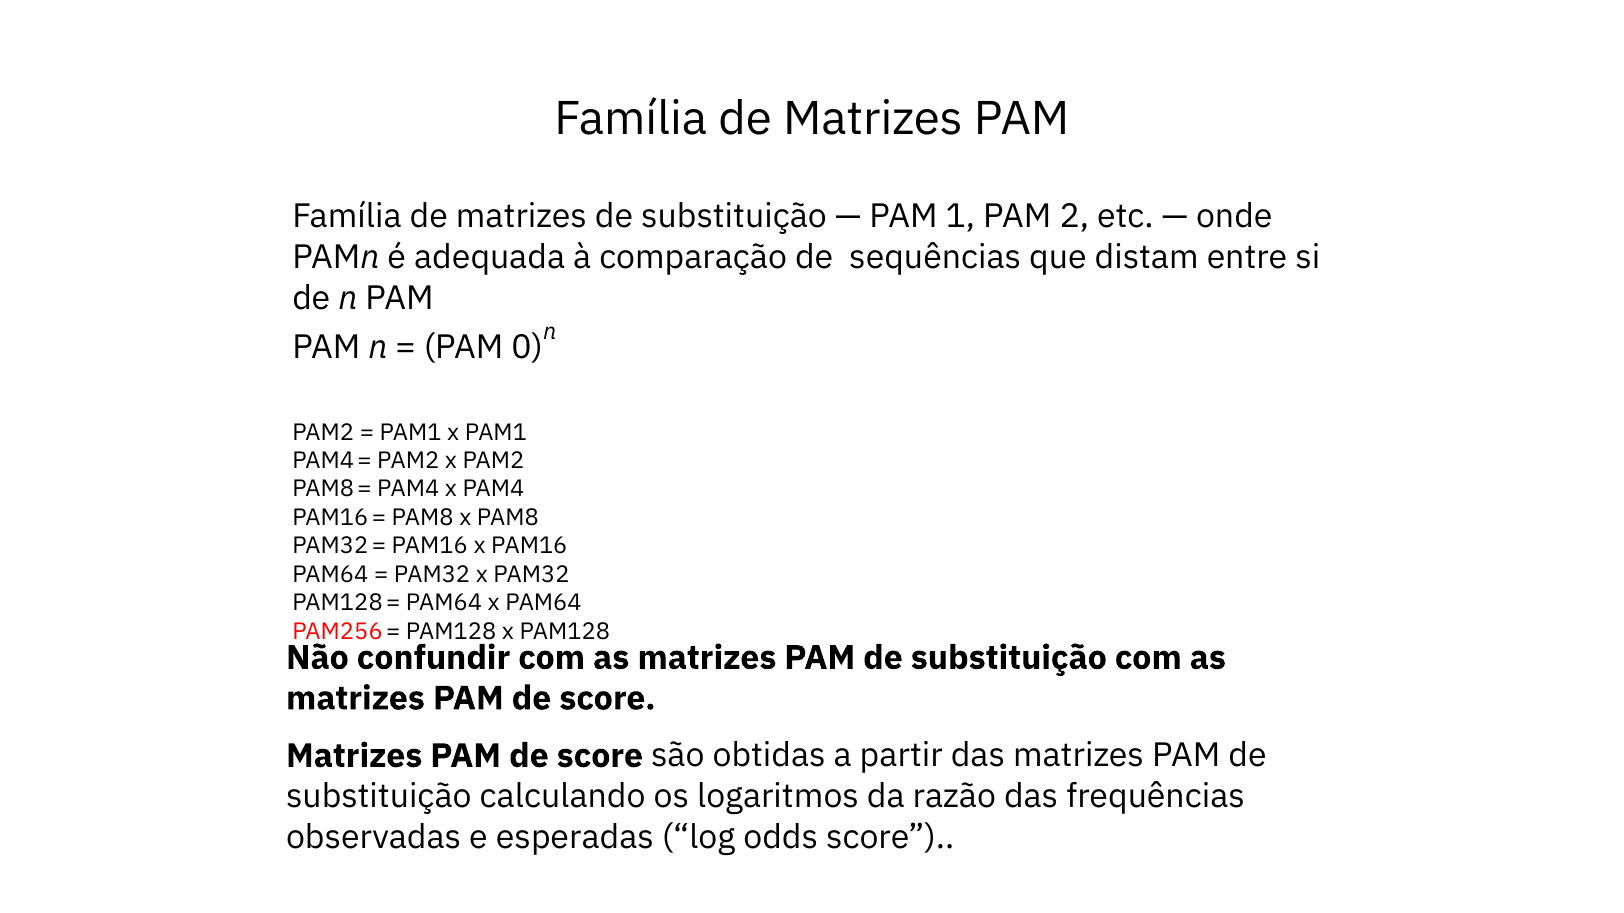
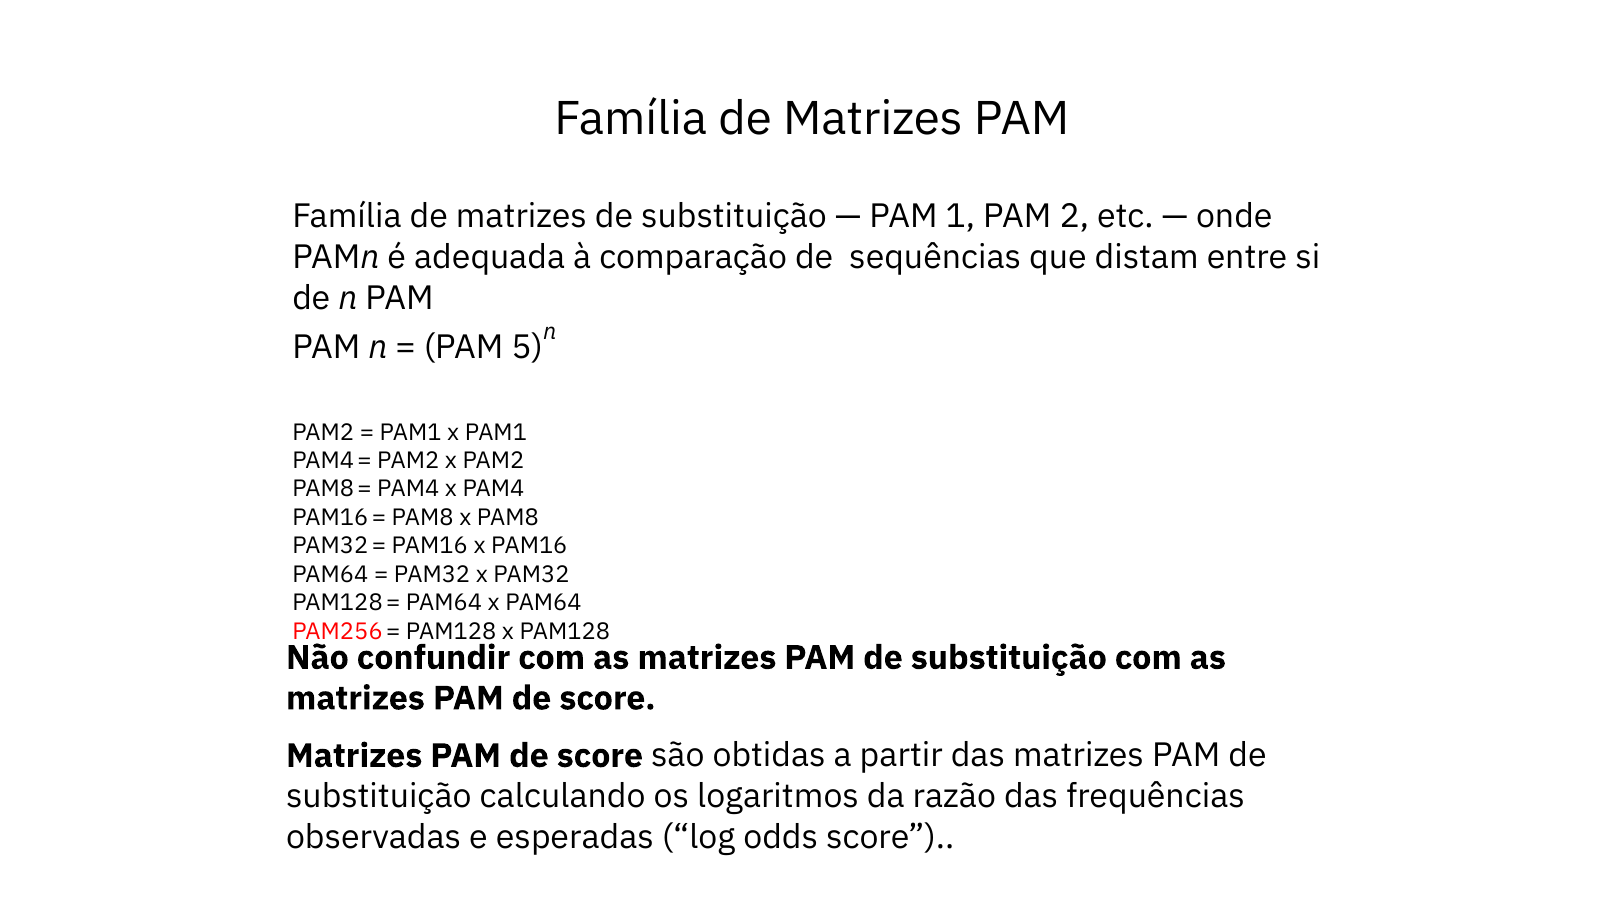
0: 0 -> 5
